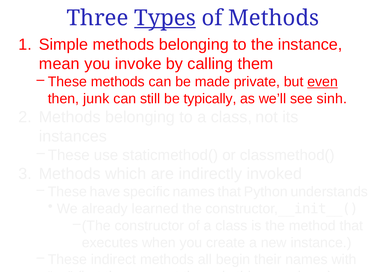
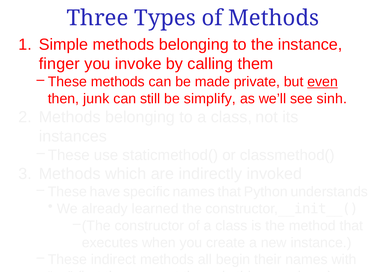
Types underline: present -> none
mean: mean -> finger
typically: typically -> simplify
